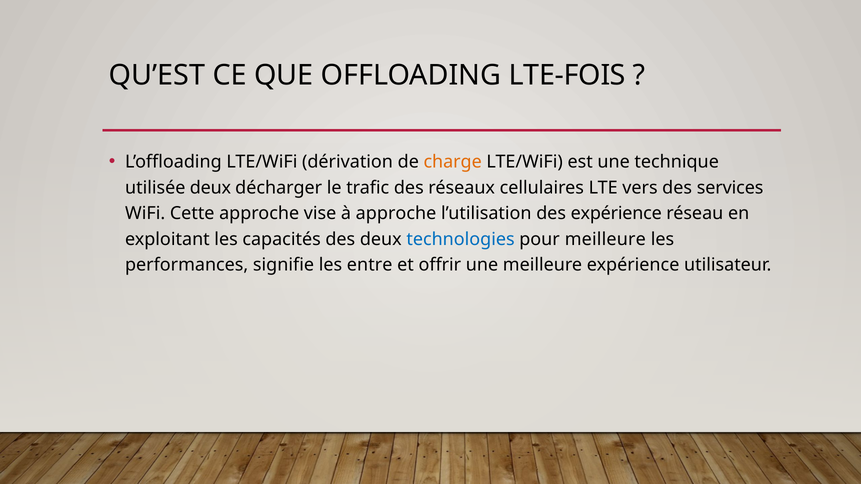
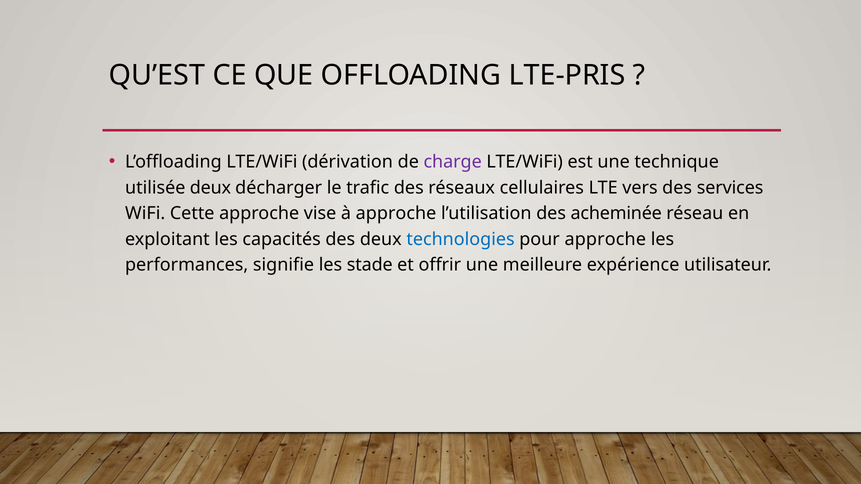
LTE-FOIS: LTE-FOIS -> LTE-PRIS
charge colour: orange -> purple
des expérience: expérience -> acheminée
pour meilleure: meilleure -> approche
entre: entre -> stade
